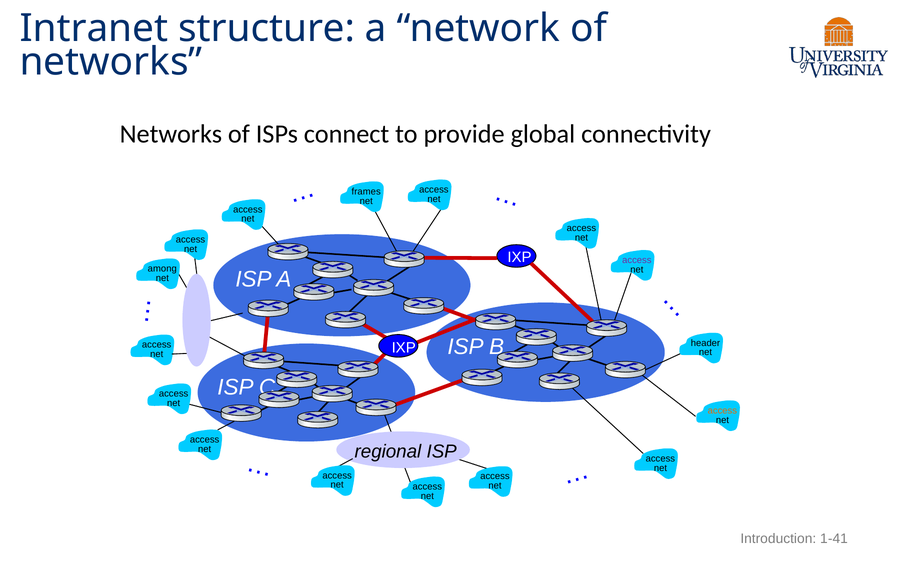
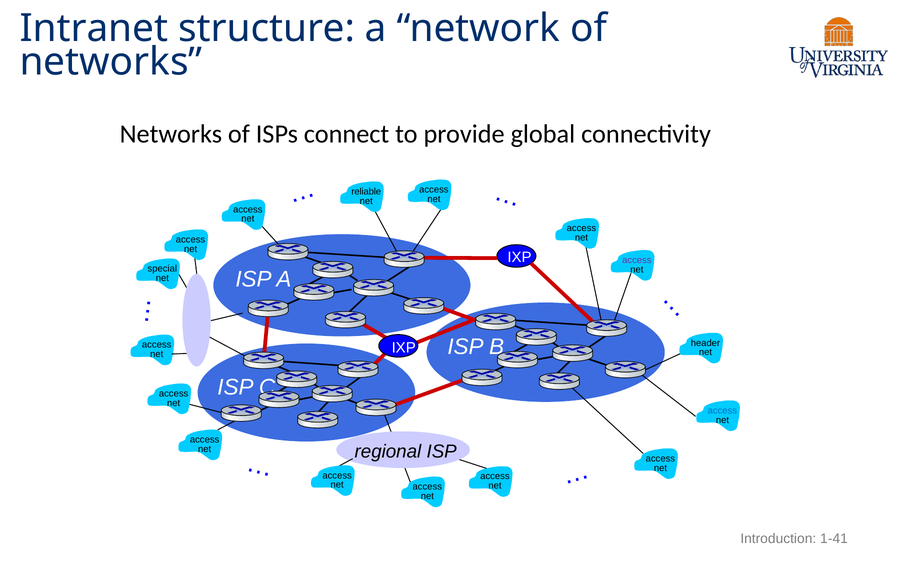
frames: frames -> reliable
among: among -> special
access at (722, 410) colour: orange -> blue
